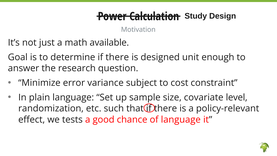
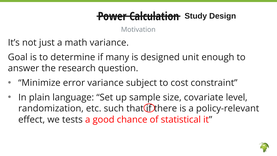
math available: available -> variance
determine if there: there -> many
of language: language -> statistical
